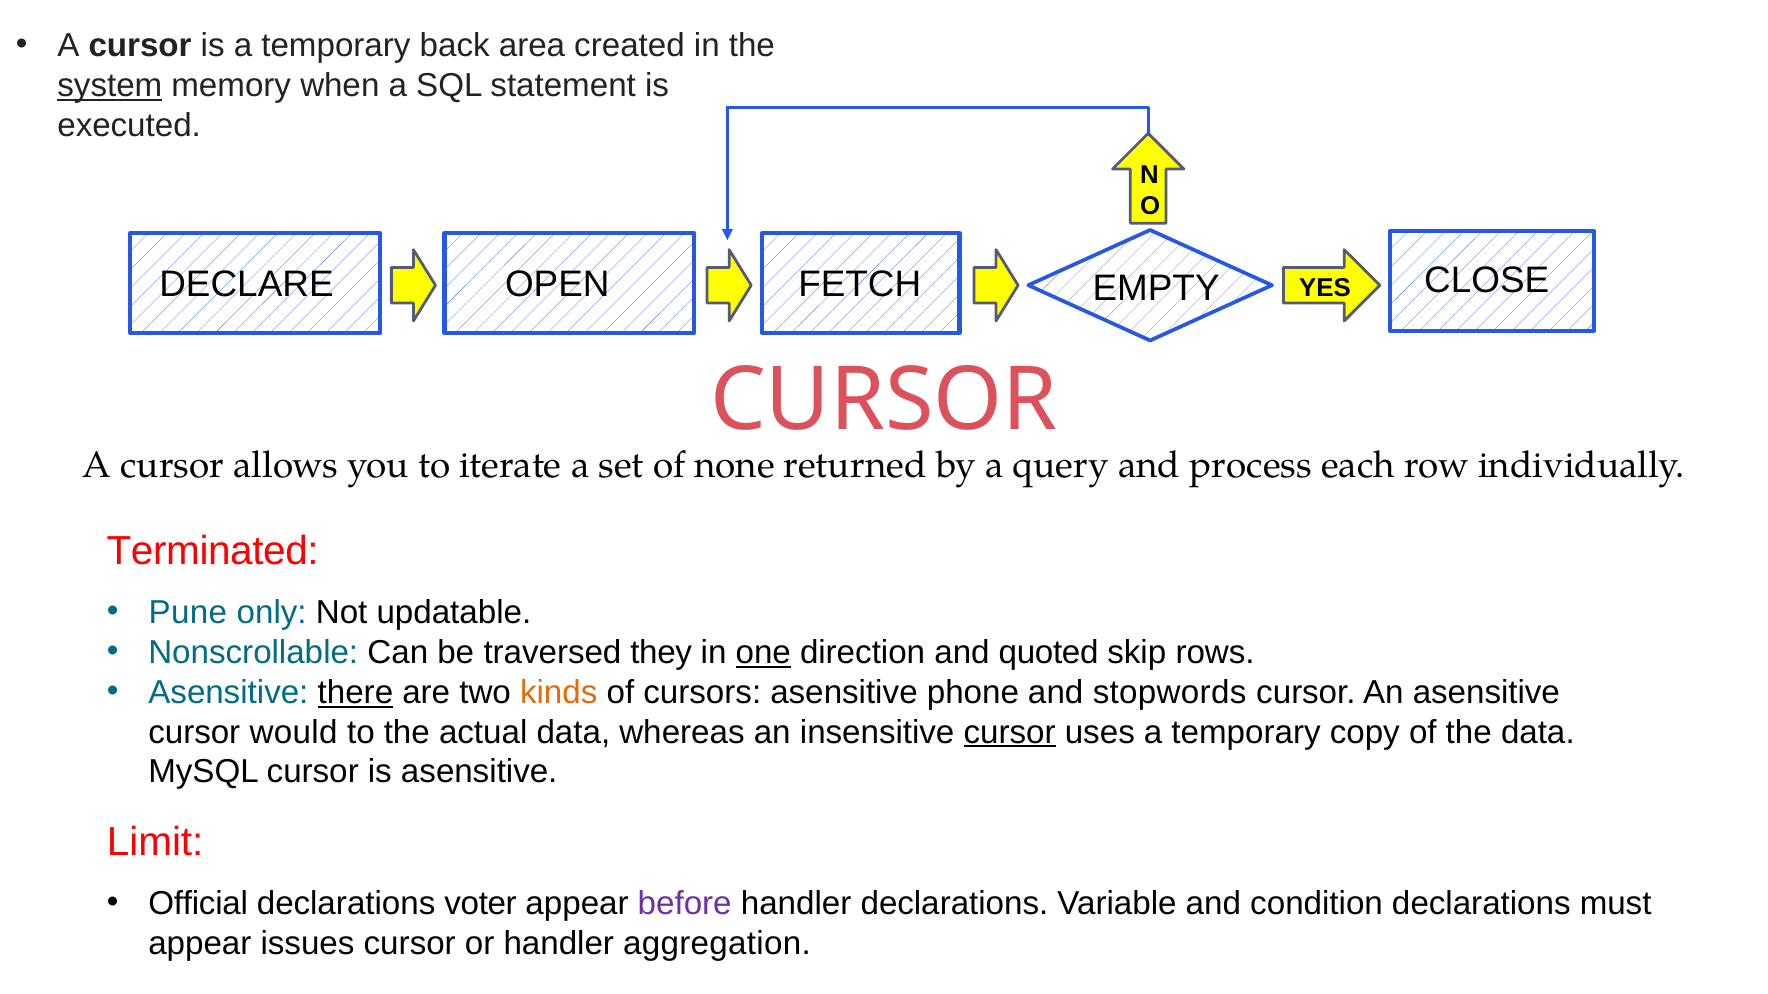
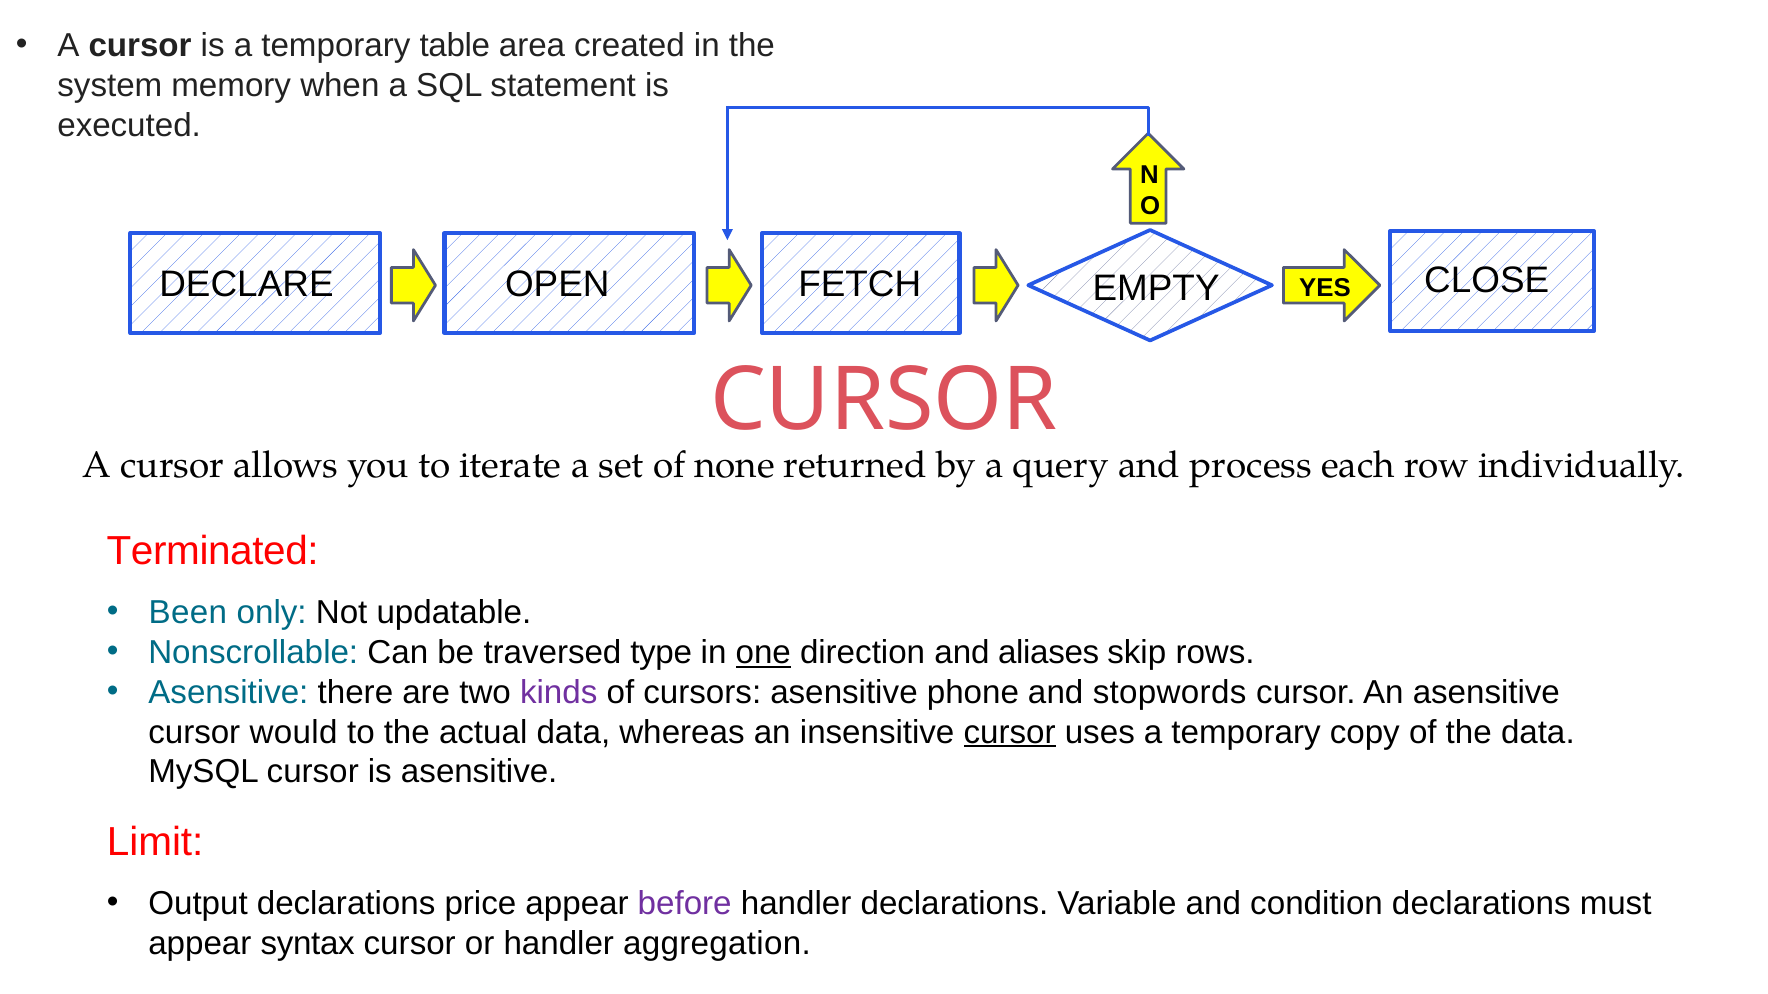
back: back -> table
system underline: present -> none
Pune: Pune -> Been
they: they -> type
quoted: quoted -> aliases
there underline: present -> none
kinds colour: orange -> purple
Official: Official -> Output
voter: voter -> price
issues: issues -> syntax
